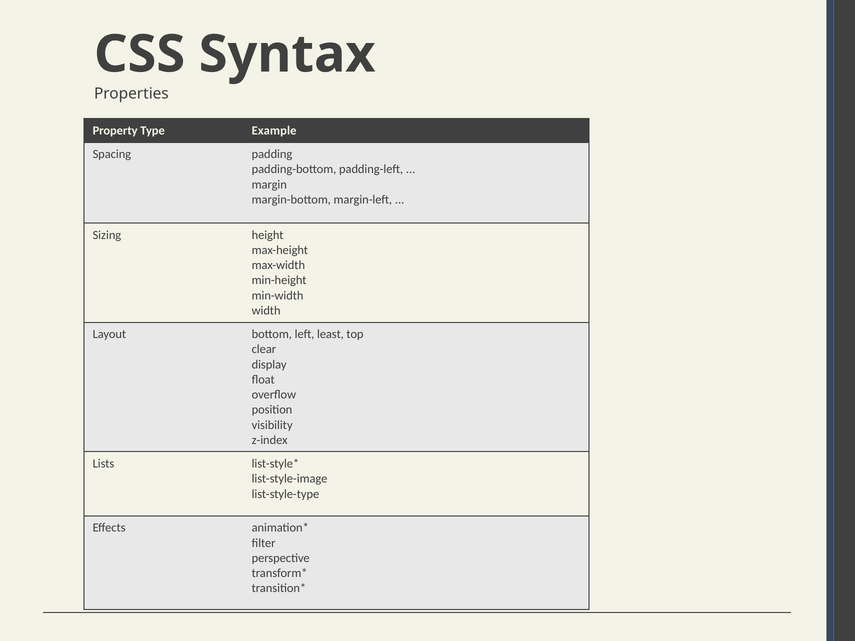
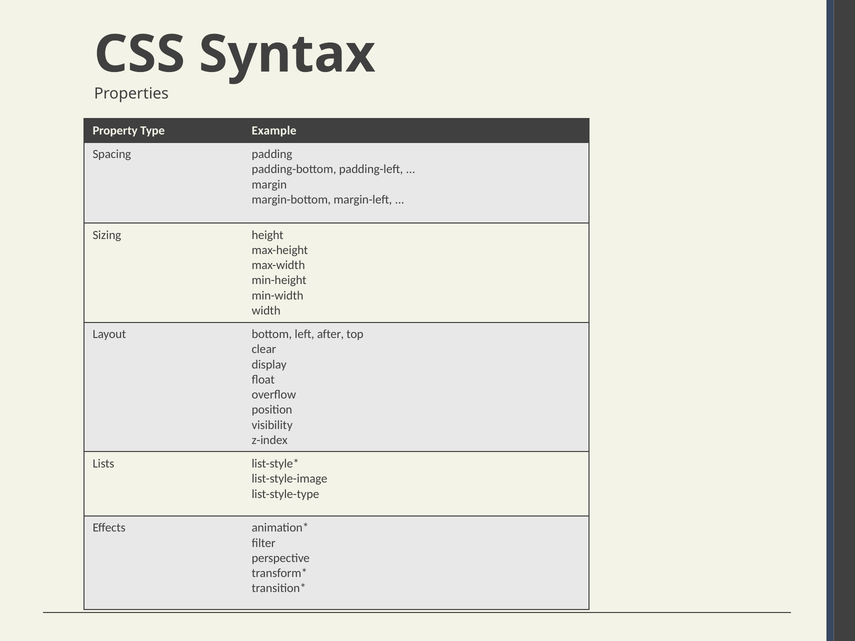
least: least -> after
